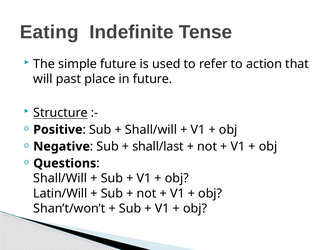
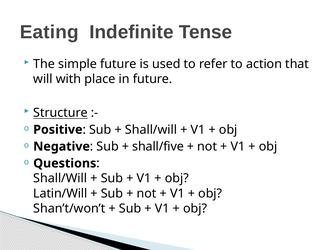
past: past -> with
shall/last: shall/last -> shall/five
